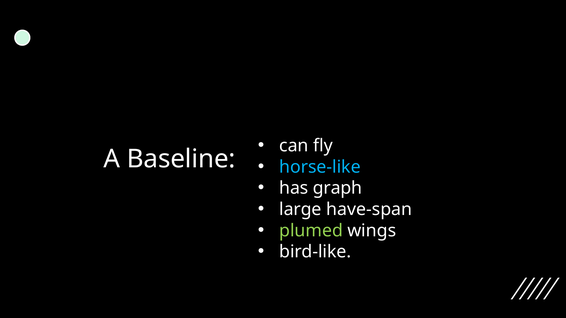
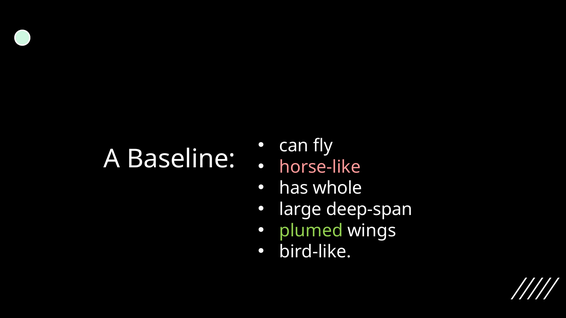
horse-like colour: light blue -> pink
graph: graph -> whole
have-span: have-span -> deep-span
